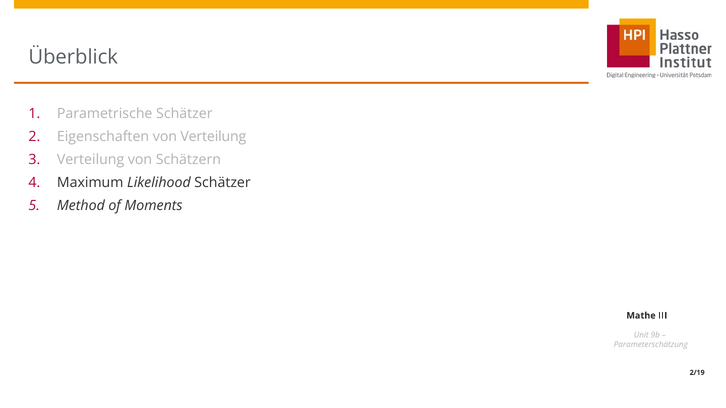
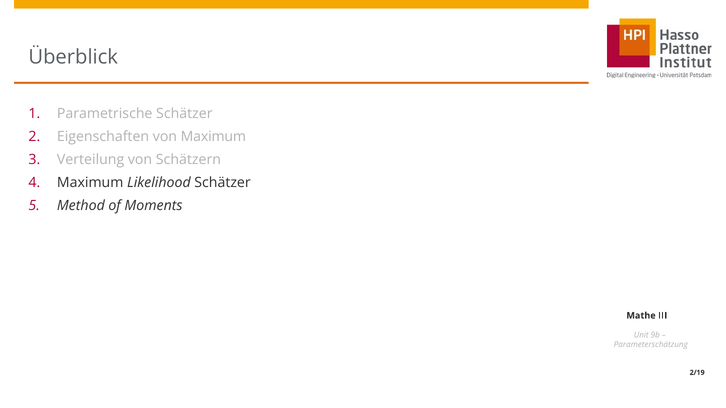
von Verteilung: Verteilung -> Maximum
